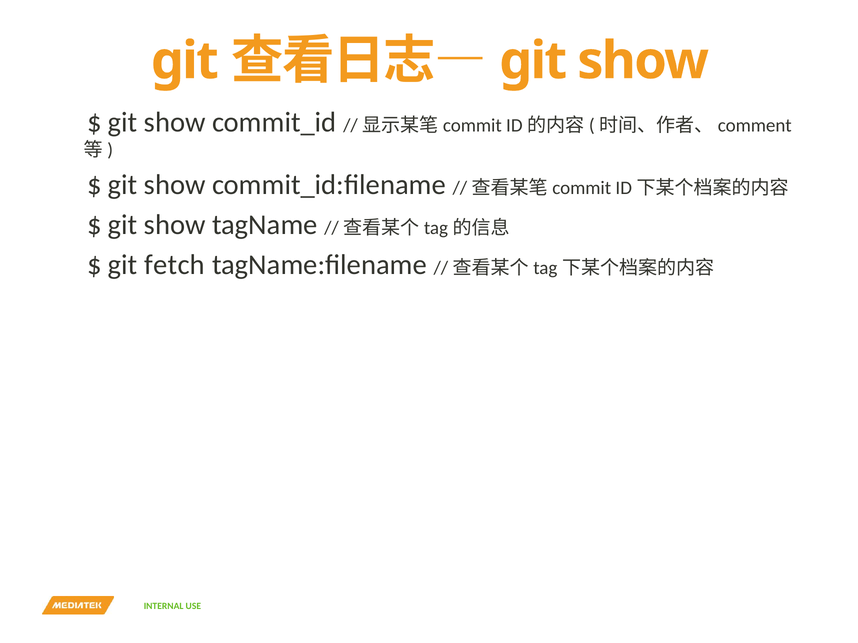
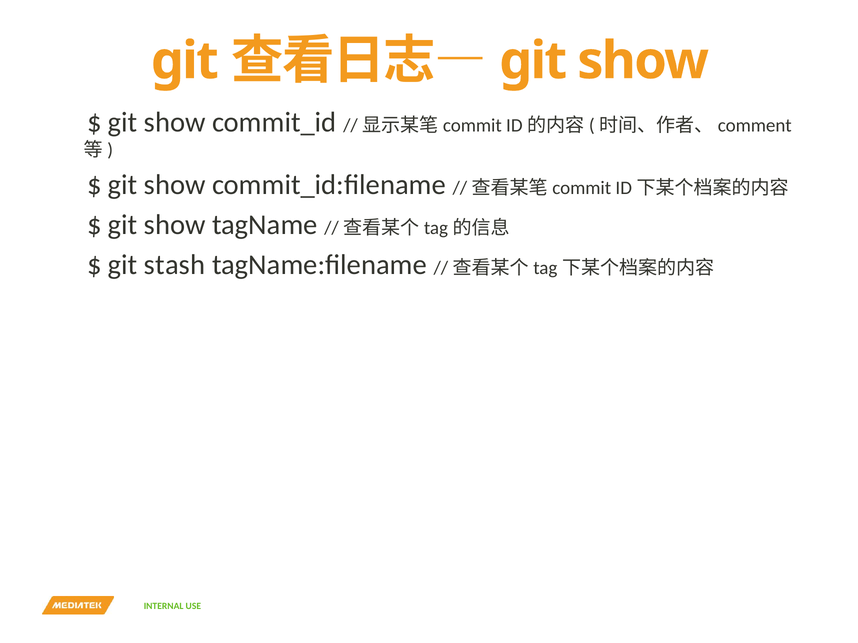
fetch: fetch -> stash
